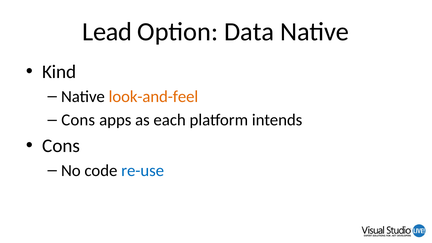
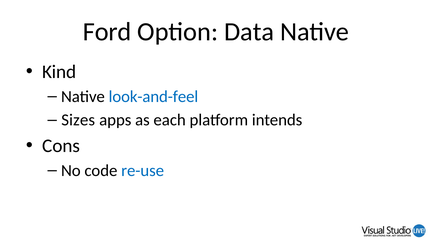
Lead: Lead -> Ford
look-and-feel colour: orange -> blue
Cons at (78, 120): Cons -> Sizes
